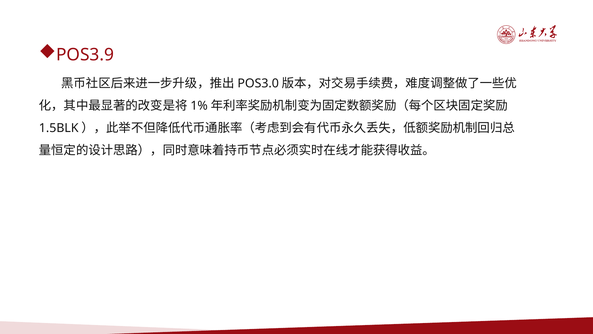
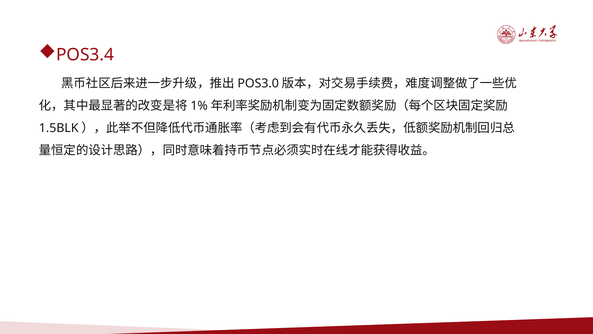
POS3.9: POS3.9 -> POS3.4
